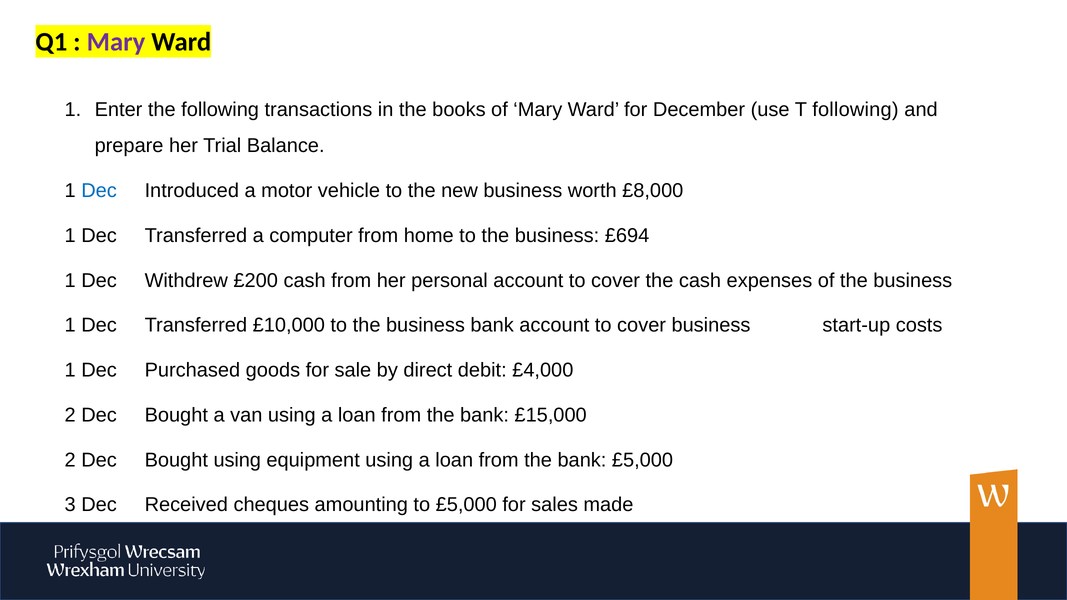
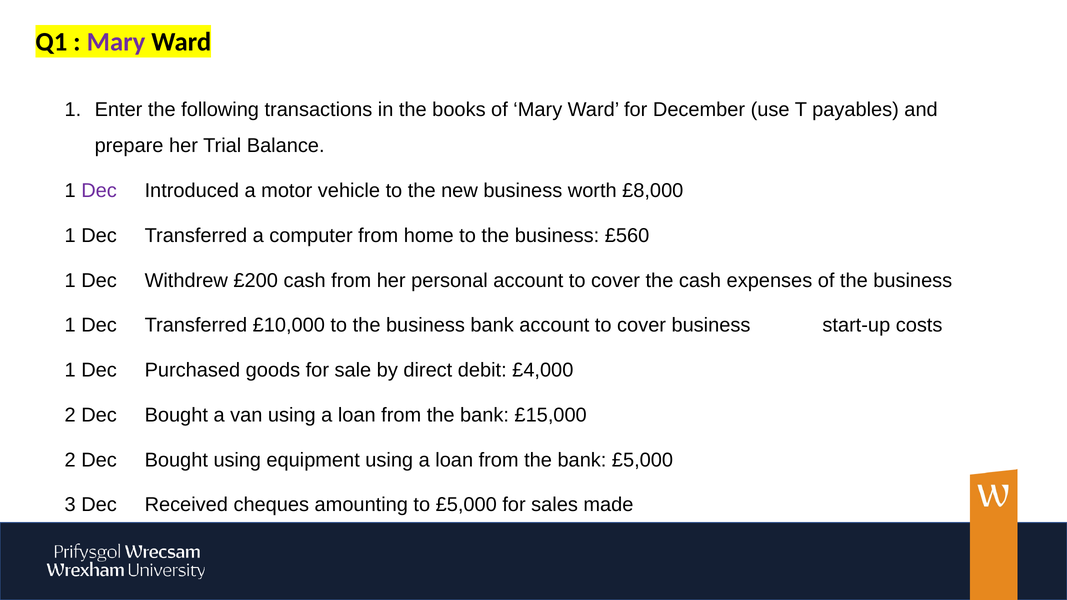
T following: following -> payables
Dec at (99, 191) colour: blue -> purple
£694: £694 -> £560
